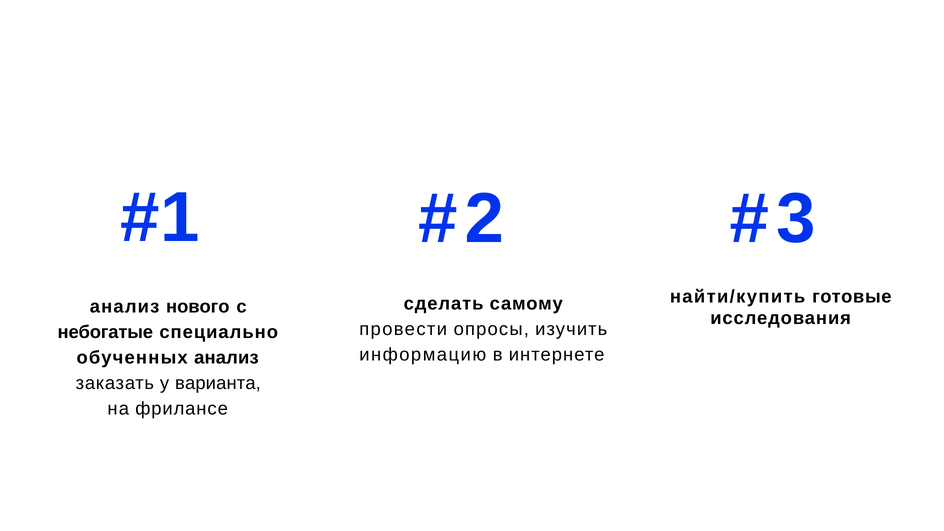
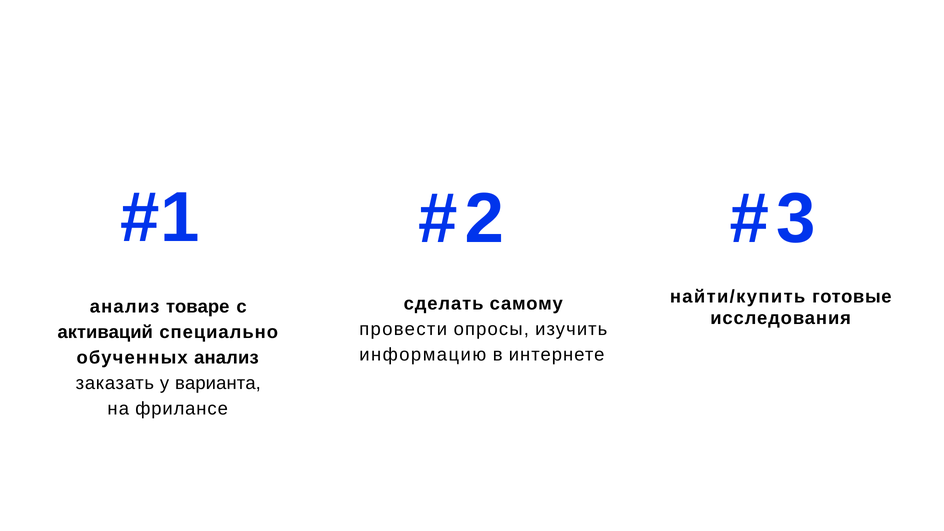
нового: нового -> товаре
небогатые: небогатые -> активаций
